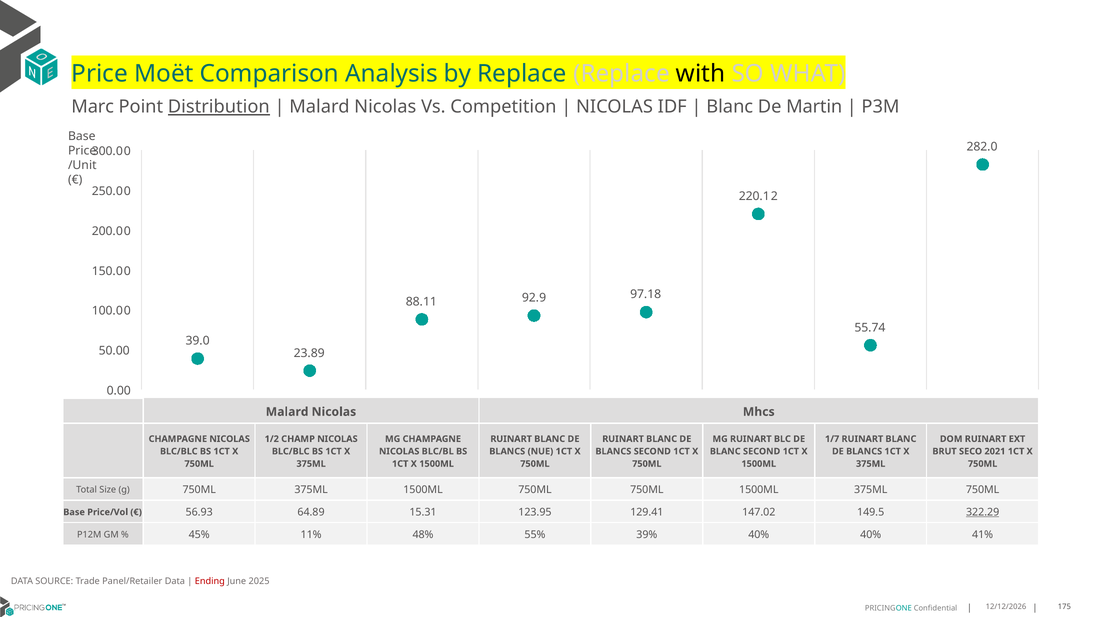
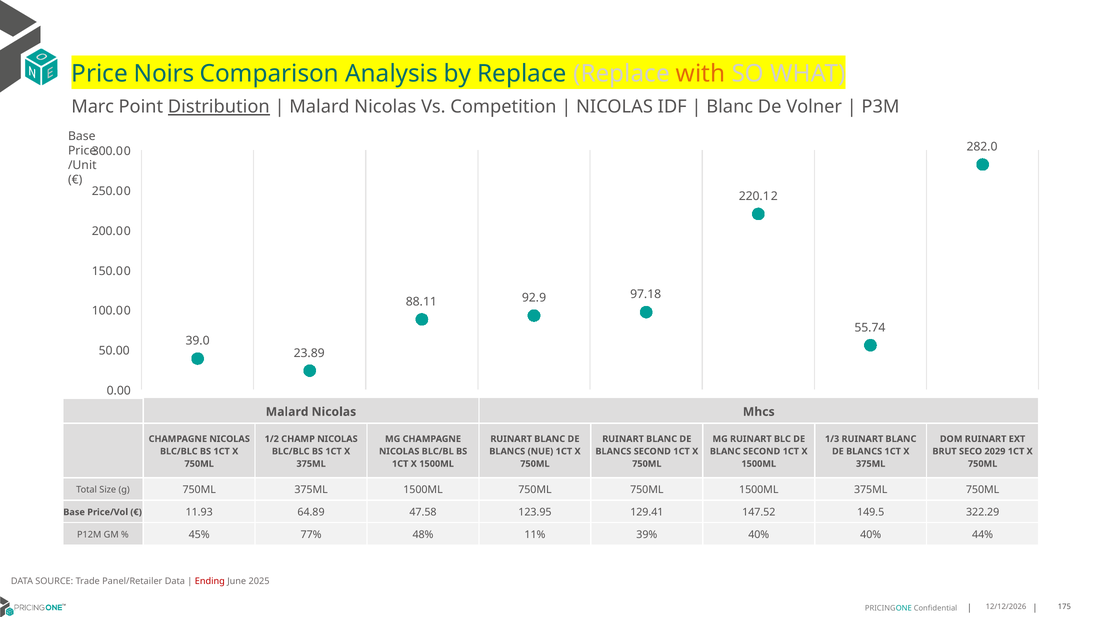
Moët: Moët -> Noirs
with colour: black -> orange
Martin: Martin -> Volner
1/7: 1/7 -> 1/3
2021: 2021 -> 2029
56.93: 56.93 -> 11.93
15.31: 15.31 -> 47.58
147.02: 147.02 -> 147.52
322.29 underline: present -> none
11%: 11% -> 77%
55%: 55% -> 11%
41%: 41% -> 44%
